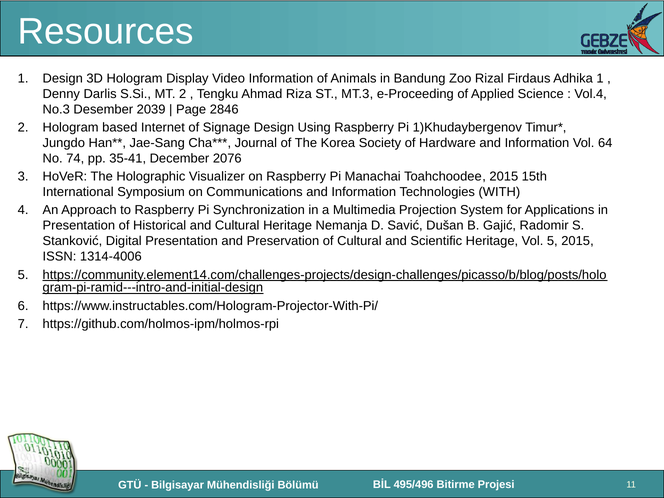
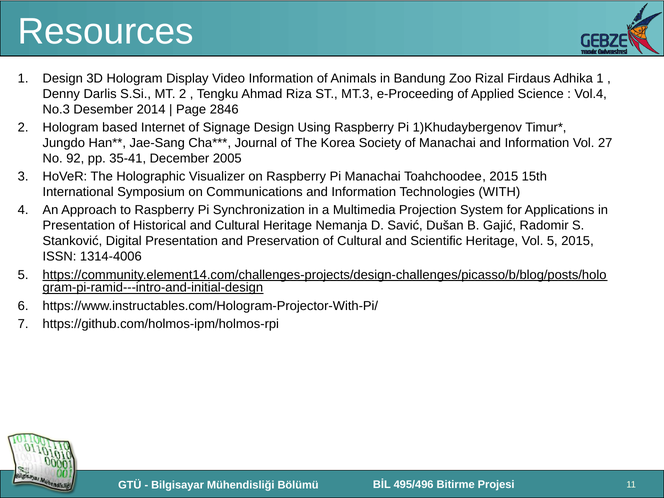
2039: 2039 -> 2014
of Hardware: Hardware -> Manachai
64: 64 -> 27
74: 74 -> 92
2076: 2076 -> 2005
